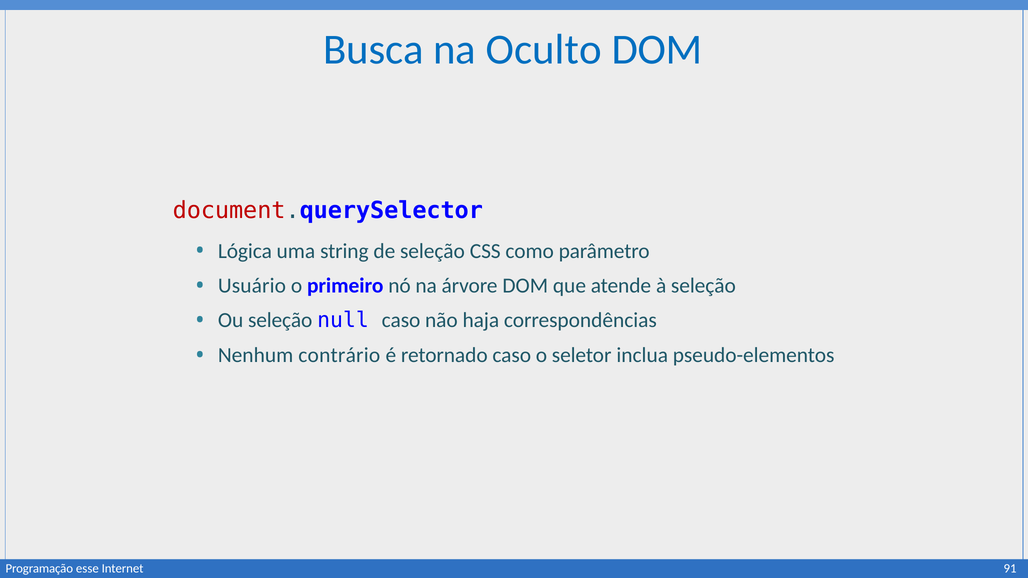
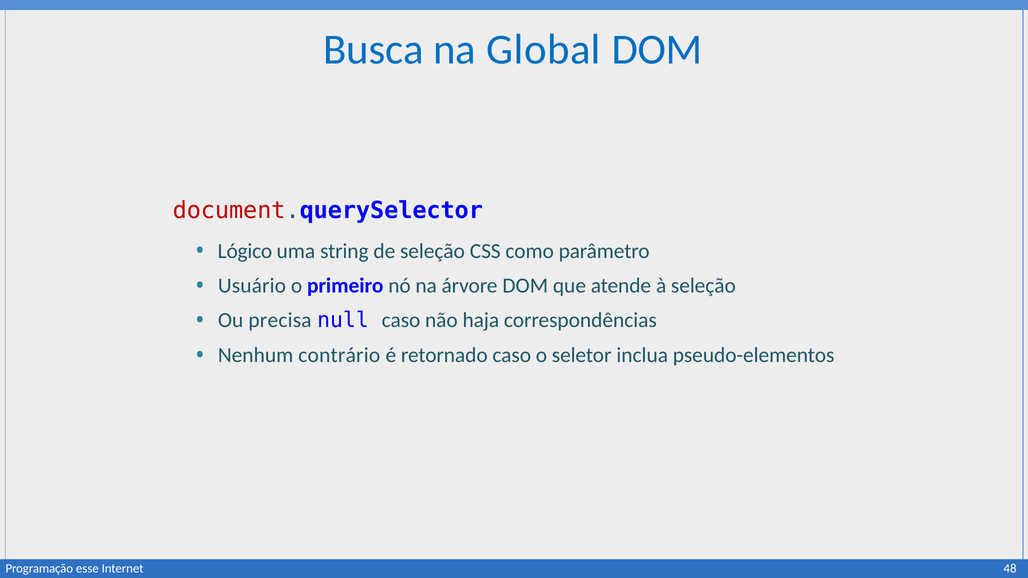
Oculto: Oculto -> Global
Lógica: Lógica -> Lógico
Ou seleção: seleção -> precisa
91: 91 -> 48
